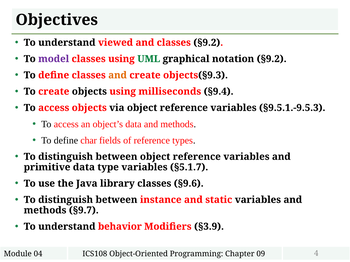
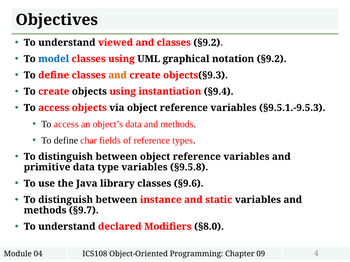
model colour: purple -> blue
UML colour: green -> black
milliseconds: milliseconds -> instantiation
§5.1.7: §5.1.7 -> §9.5.8
behavior: behavior -> declared
§3.9: §3.9 -> §8.0
